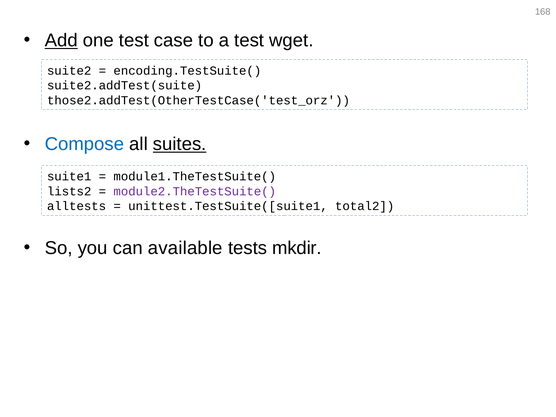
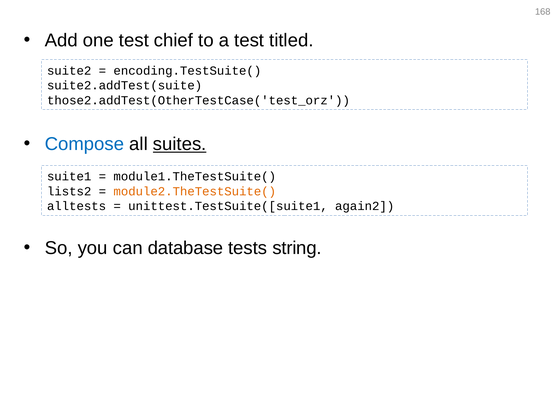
Add underline: present -> none
case: case -> chief
wget: wget -> titled
module2.TheTestSuite( colour: purple -> orange
total2: total2 -> again2
available: available -> database
mkdir: mkdir -> string
